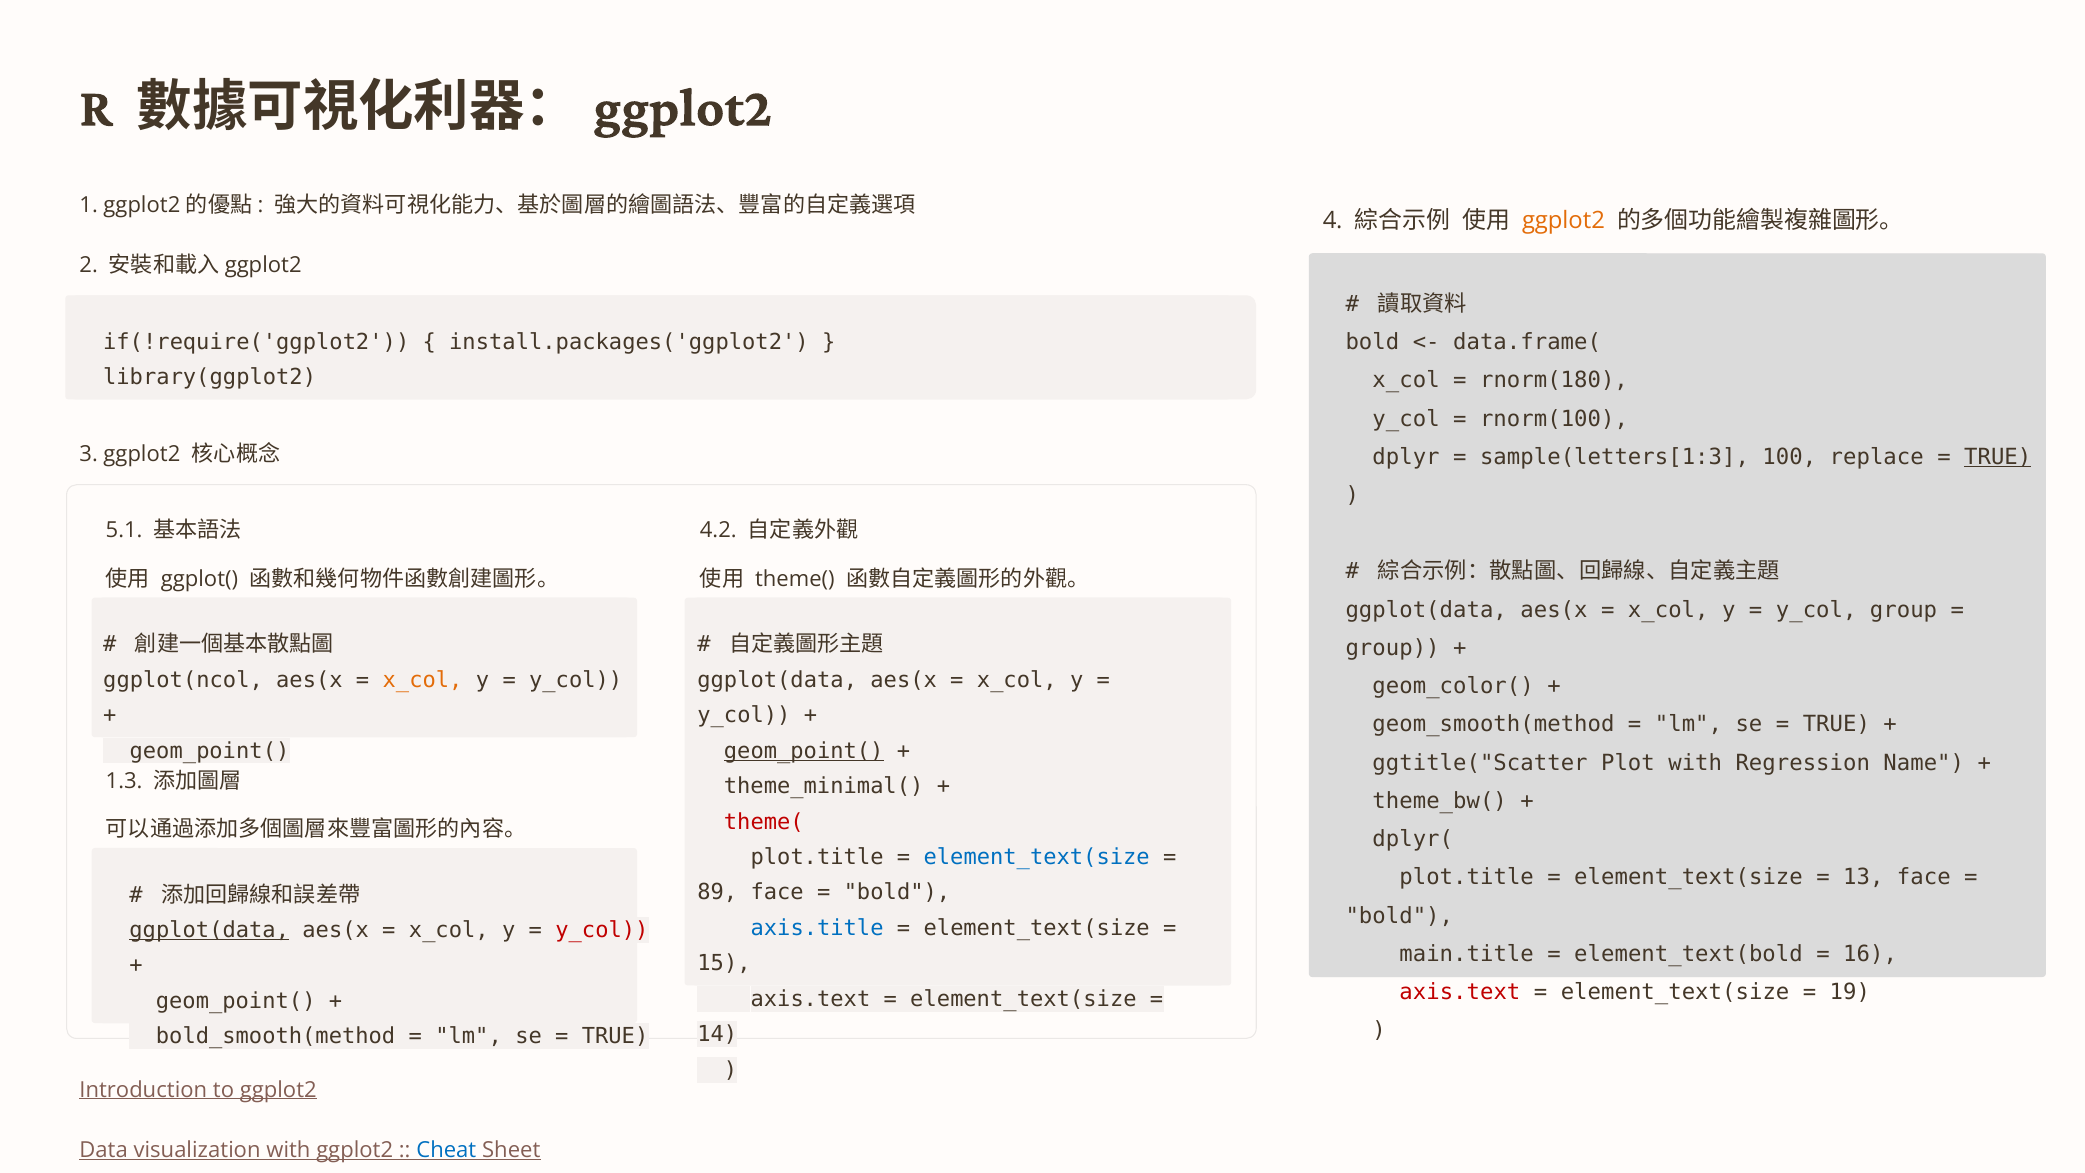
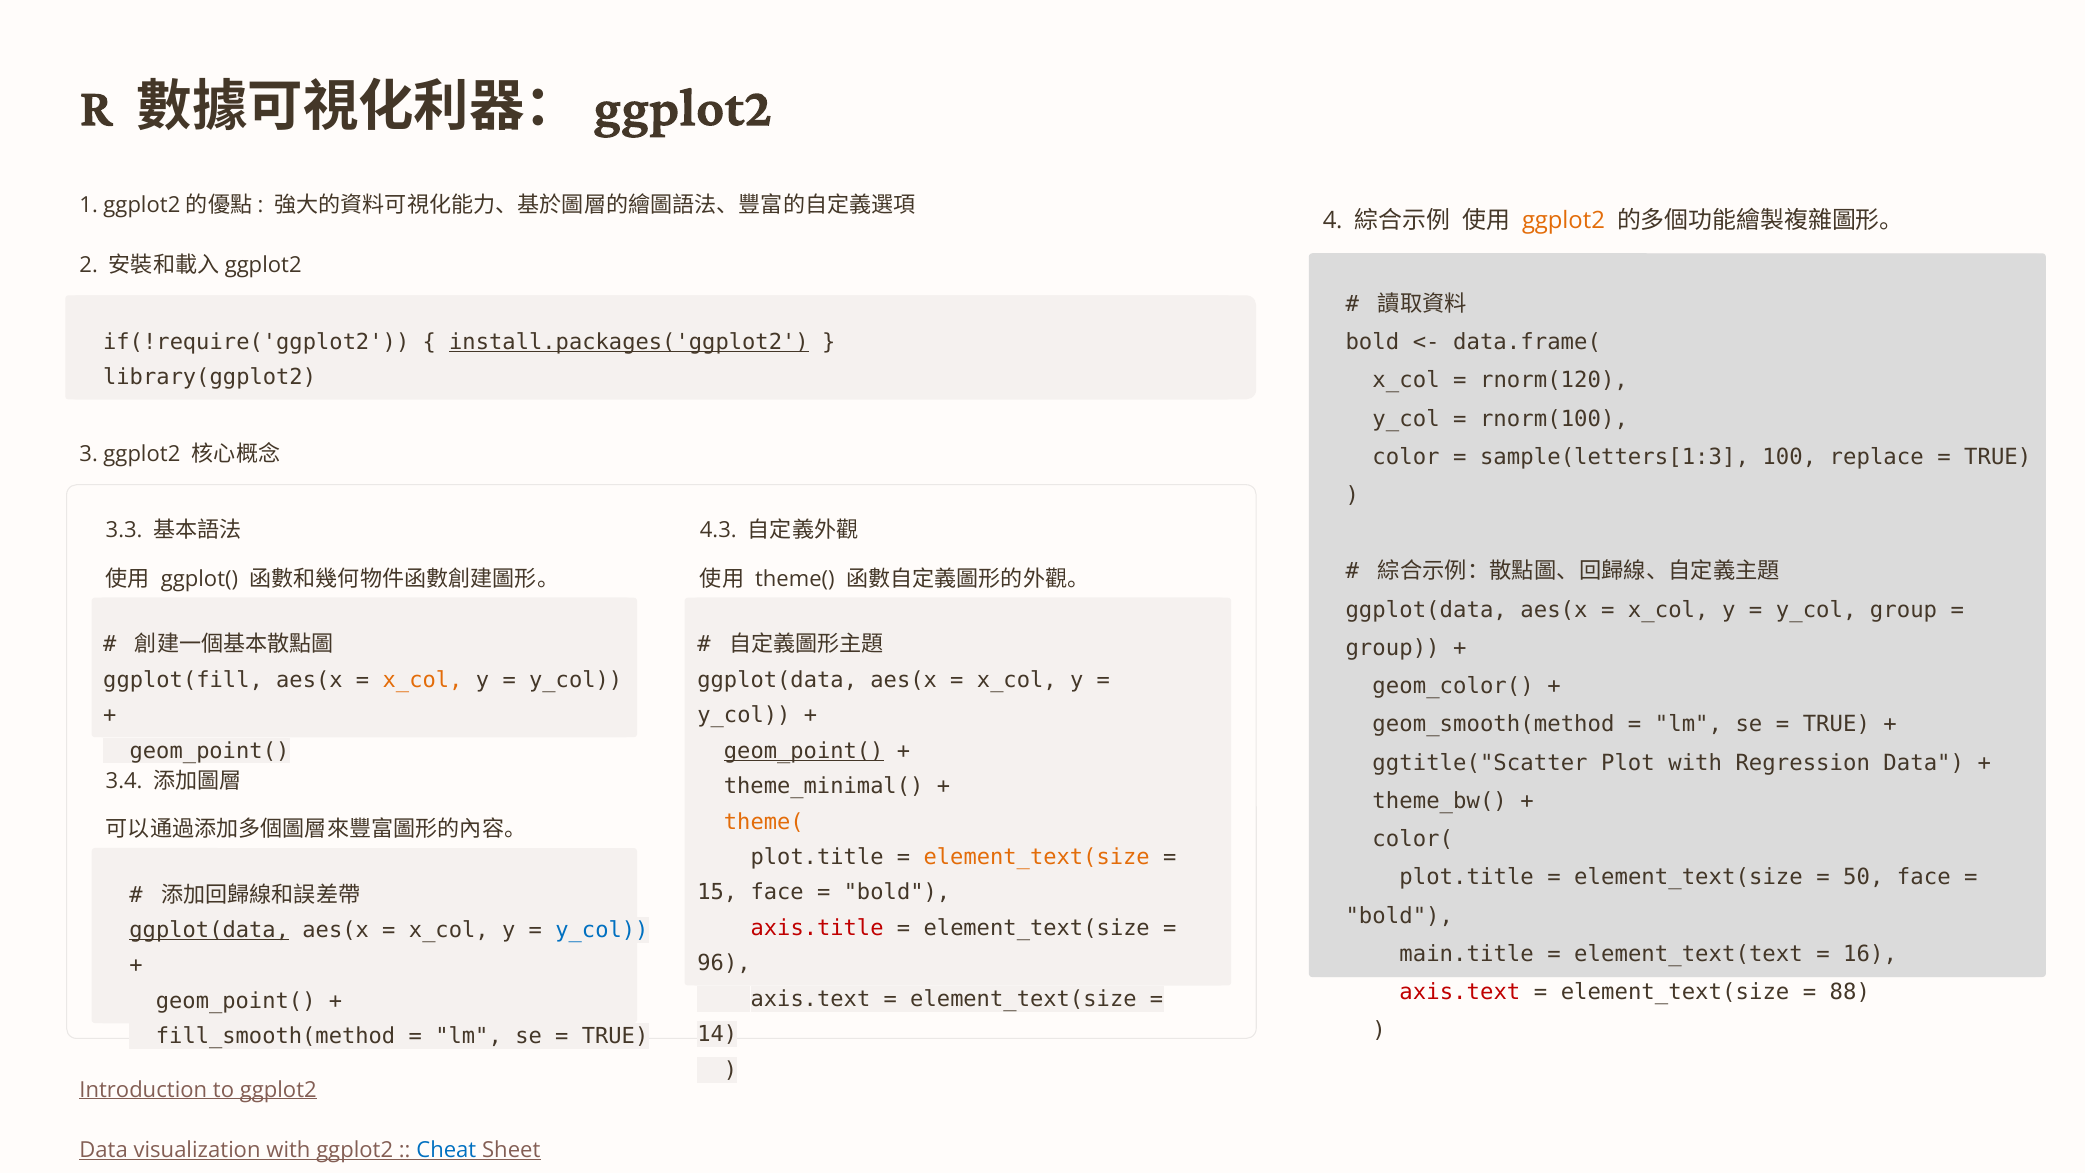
install.packages('ggplot2 underline: none -> present
rnorm(180: rnorm(180 -> rnorm(120
dplyr: dplyr -> color
TRUE at (1998, 457) underline: present -> none
5.1: 5.1 -> 3.3
4.2: 4.2 -> 4.3
ggplot(ncol: ggplot(ncol -> ggplot(fill
Regression Name: Name -> Data
1.3: 1.3 -> 3.4
theme( at (764, 822) colour: red -> orange
dplyr(: dplyr( -> color(
element_text(size at (1037, 857) colour: blue -> orange
13: 13 -> 50
89: 89 -> 15
axis.title colour: blue -> red
y_col at (602, 930) colour: red -> blue
element_text(bold: element_text(bold -> element_text(text
15: 15 -> 96
19: 19 -> 88
bold_smooth(method: bold_smooth(method -> fill_smooth(method
